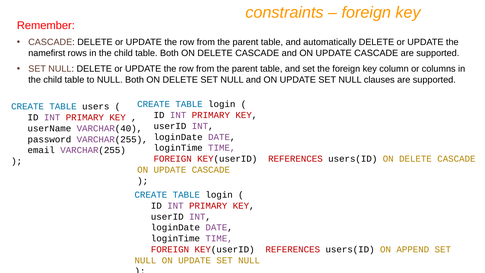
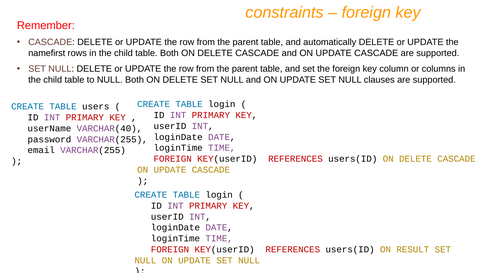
APPEND: APPEND -> RESULT
